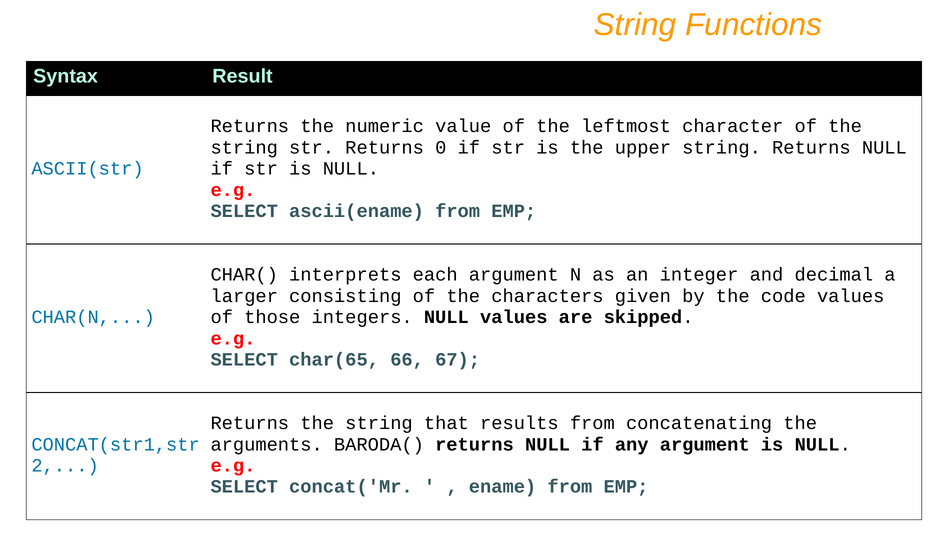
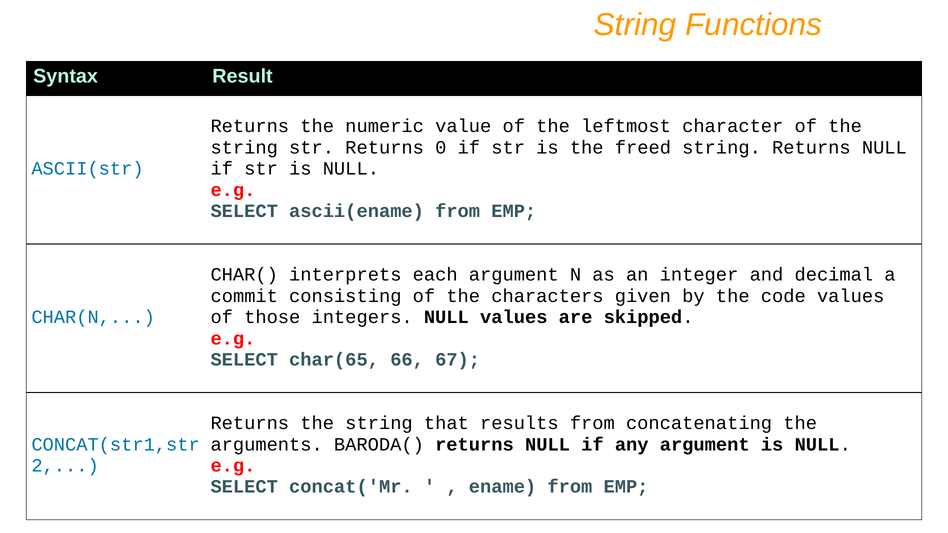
upper: upper -> freed
larger: larger -> commit
